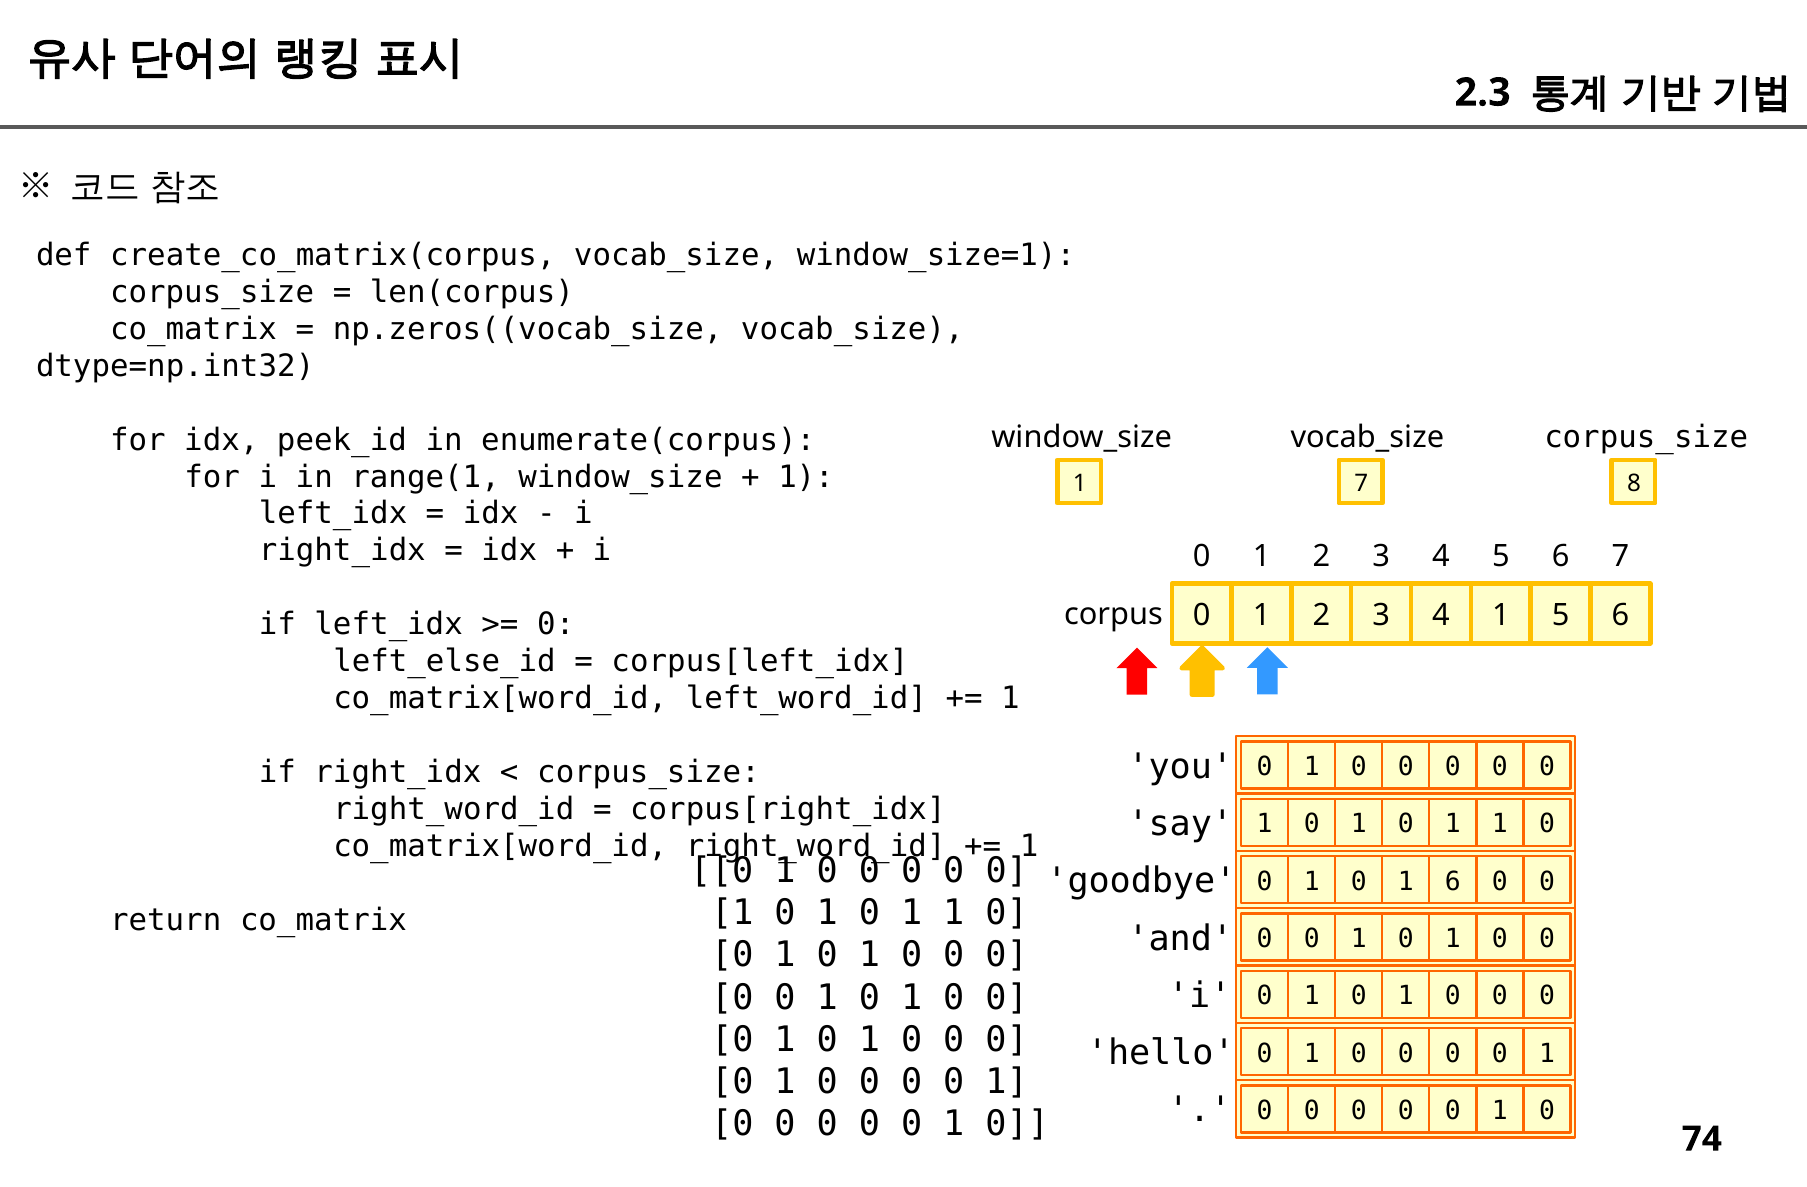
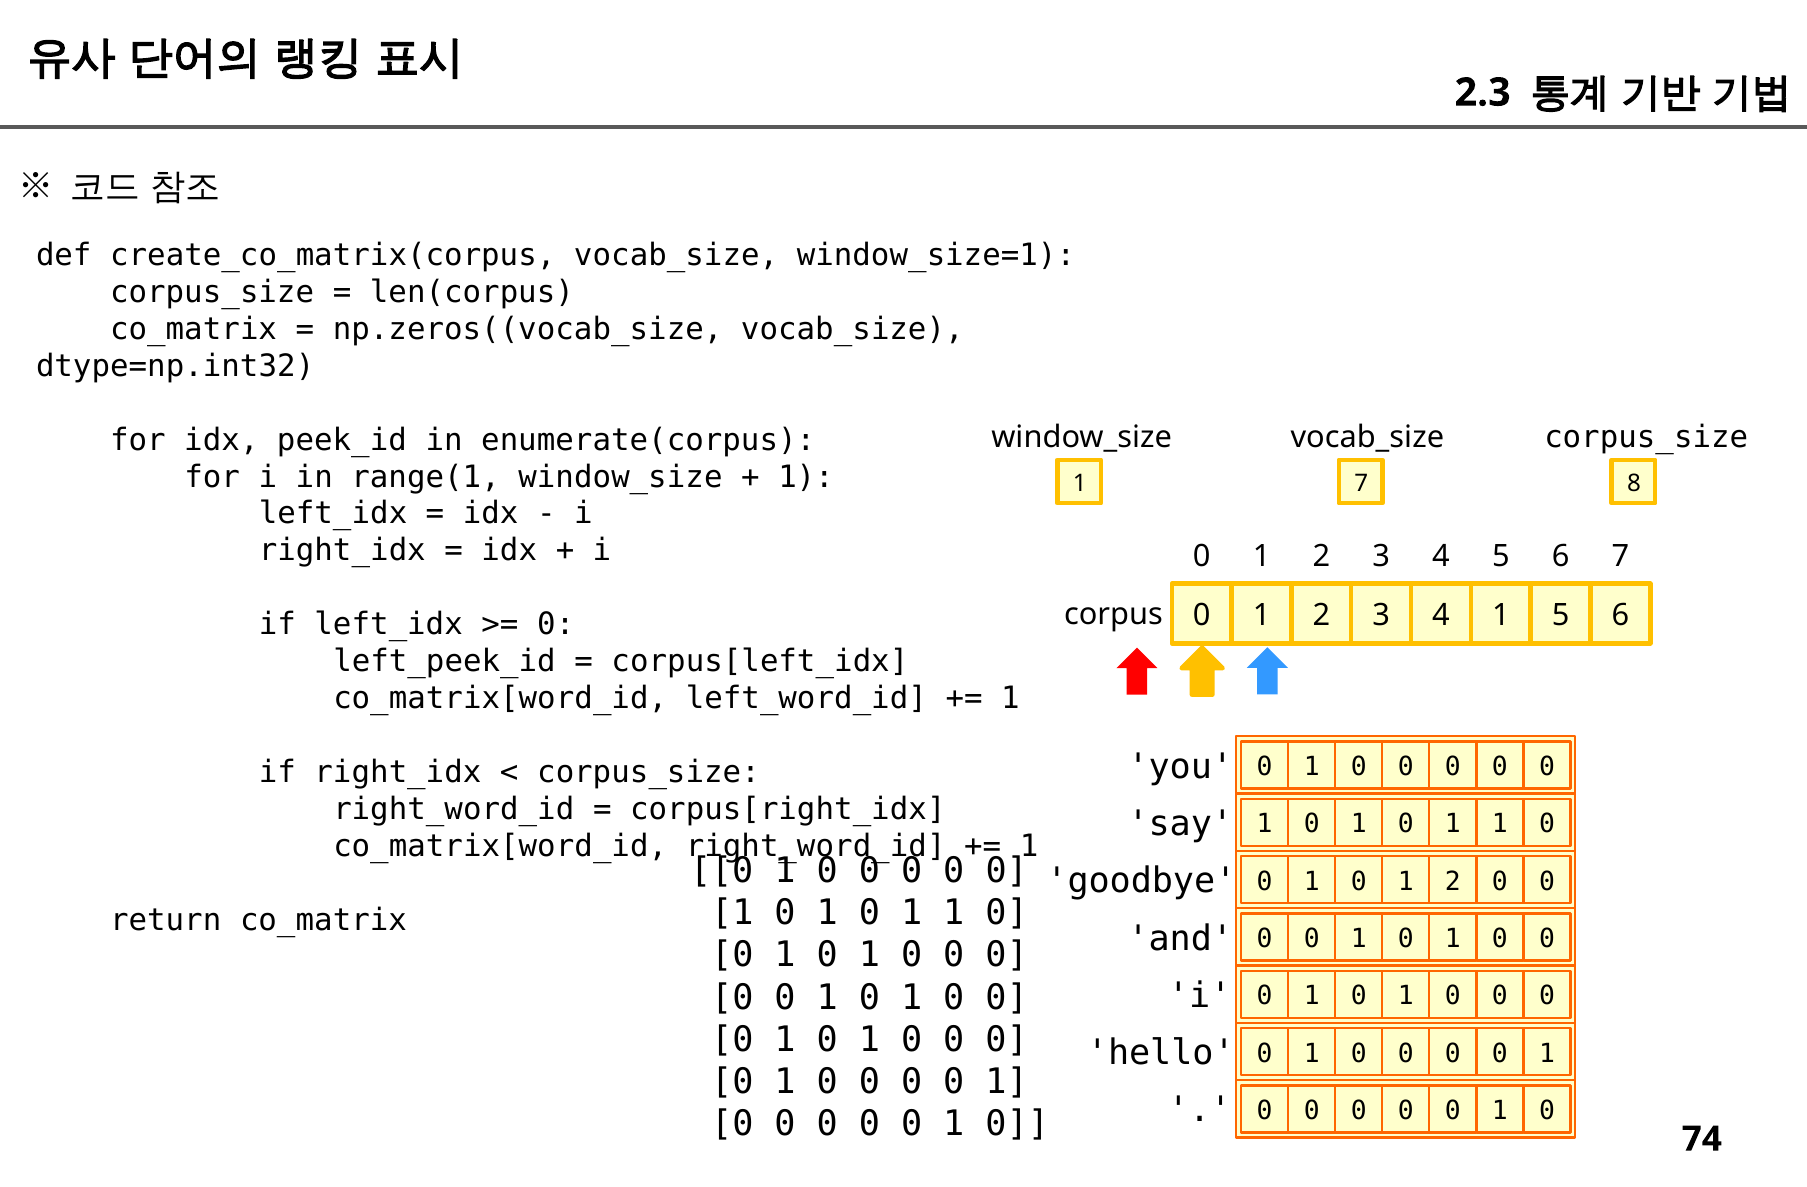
left_else_id: left_else_id -> left_peek_id
1 0 1 6: 6 -> 2
